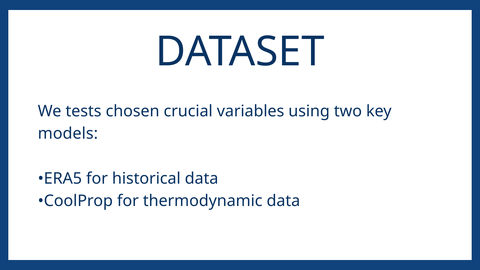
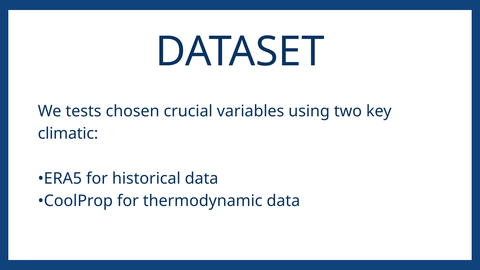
models: models -> climatic
